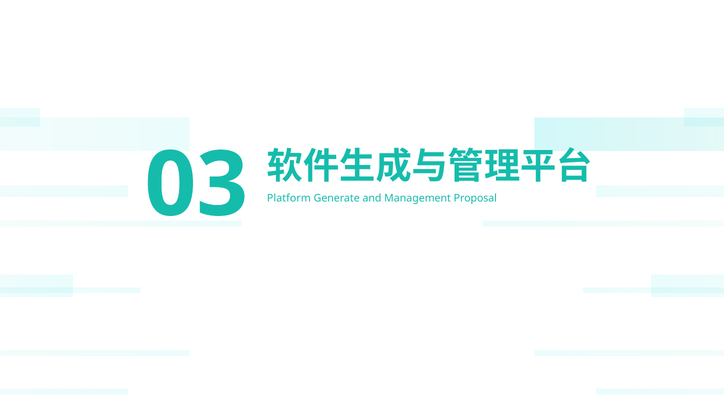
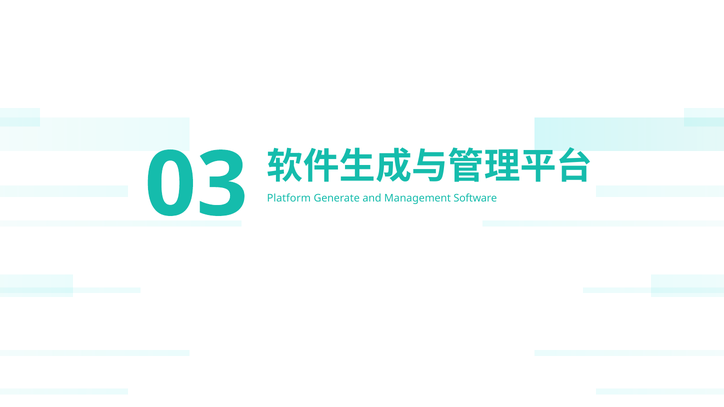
Proposal: Proposal -> Software
